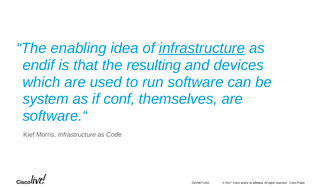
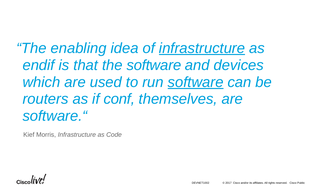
the resulting: resulting -> software
software at (196, 82) underline: none -> present
system: system -> routers
